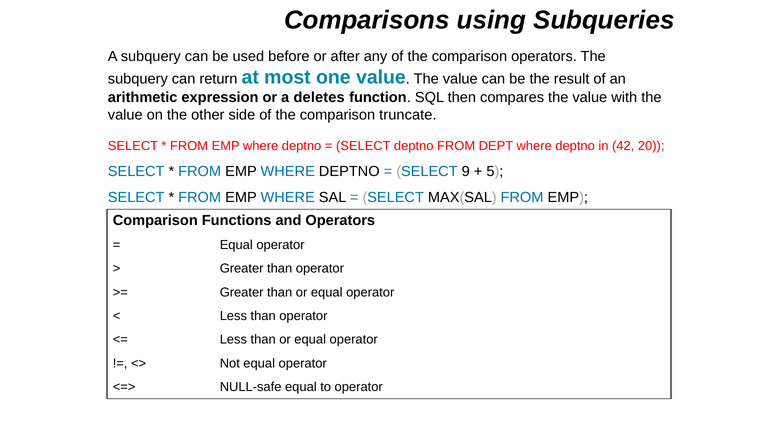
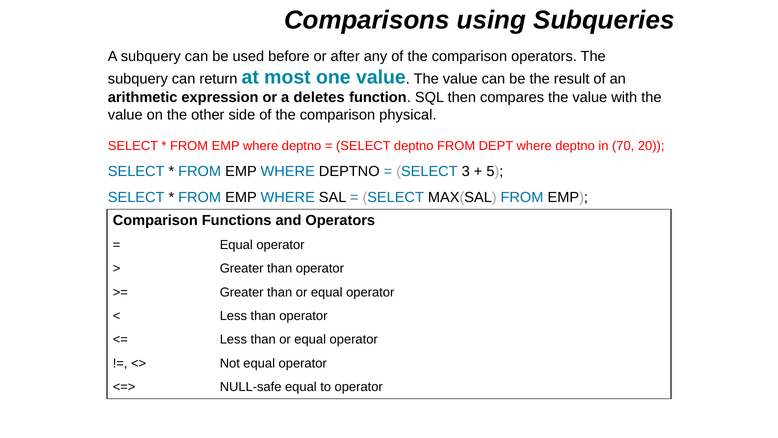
truncate: truncate -> physical
42: 42 -> 70
9: 9 -> 3
